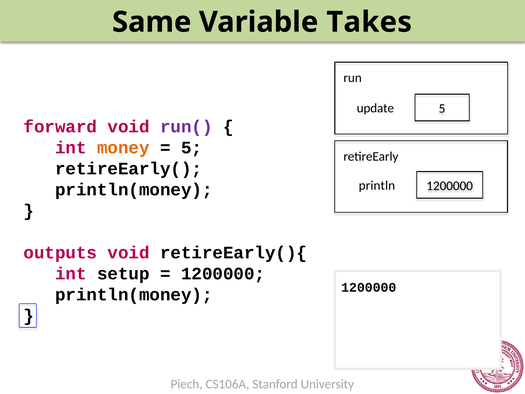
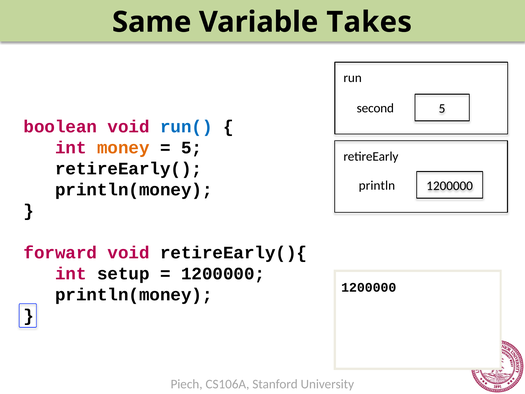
update: update -> second
forward: forward -> boolean
run( colour: purple -> blue
outputs: outputs -> forward
